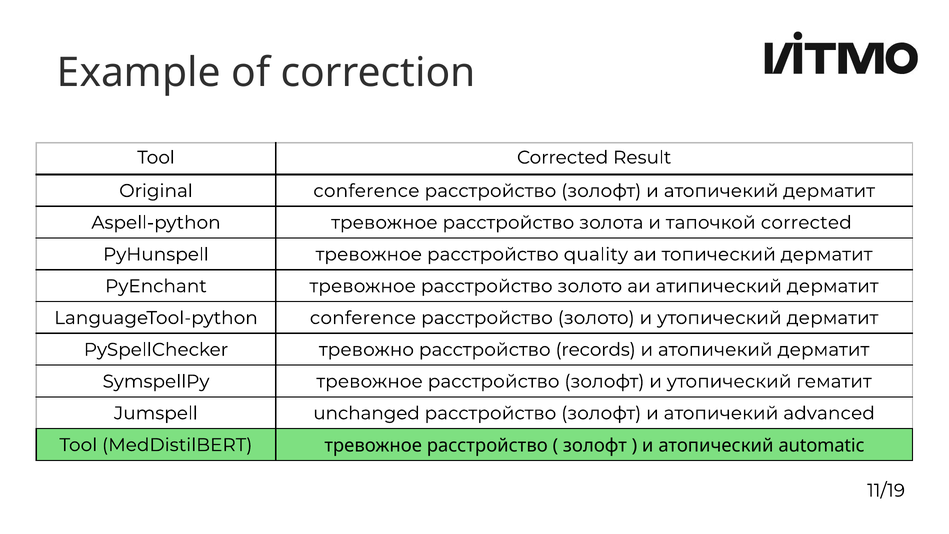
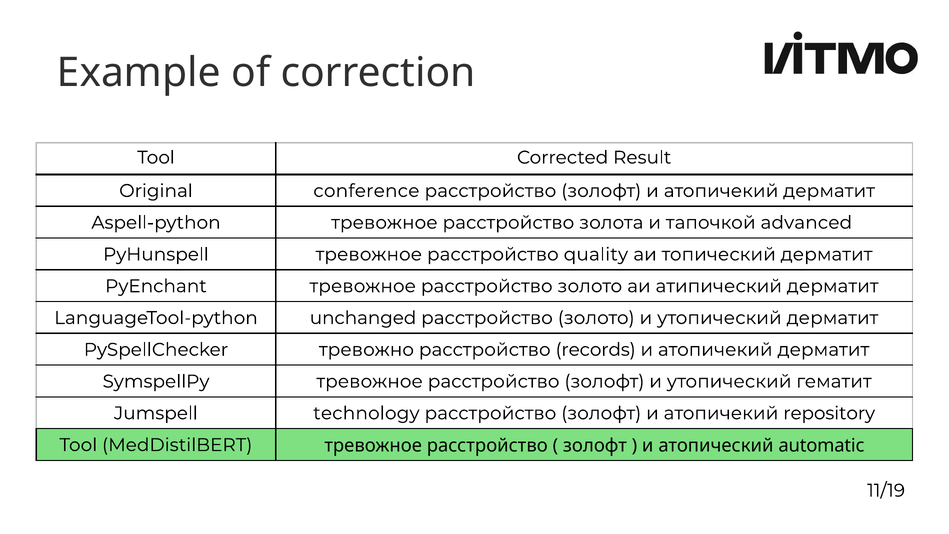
тапочкой corrected: corrected -> advanced
LanguageTool-python conference: conference -> unchanged
unchanged: unchanged -> technology
advanced: advanced -> repository
